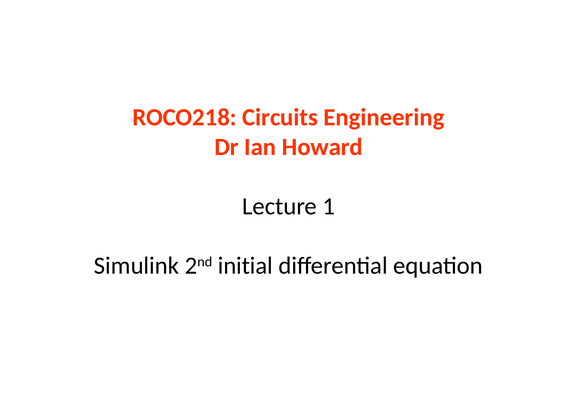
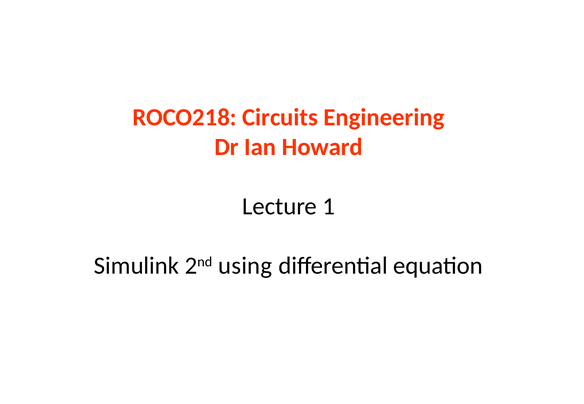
initial: initial -> using
